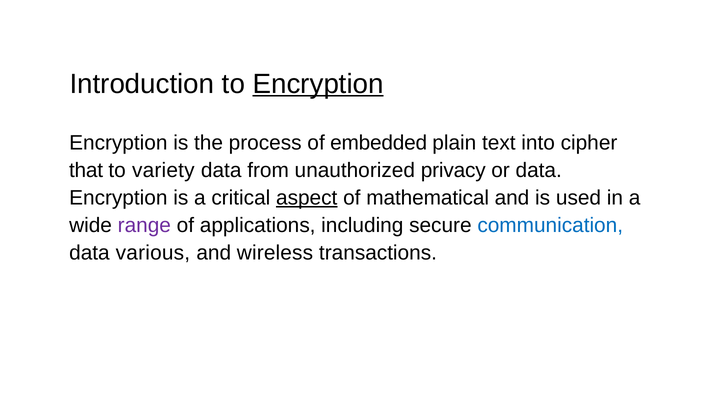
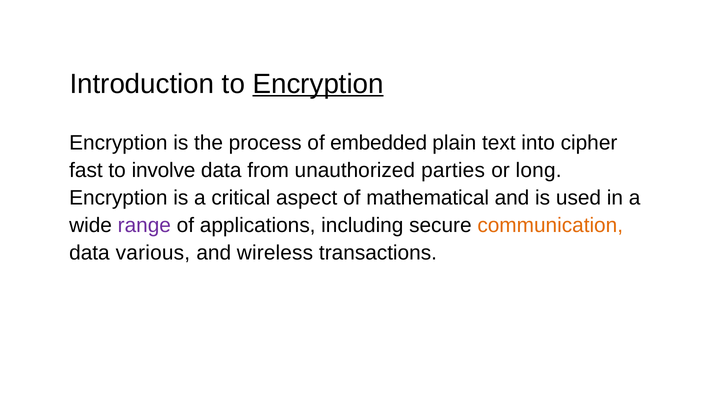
that: that -> fast
variety: variety -> involve
privacy: privacy -> parties
or data: data -> long
aspect underline: present -> none
communication colour: blue -> orange
